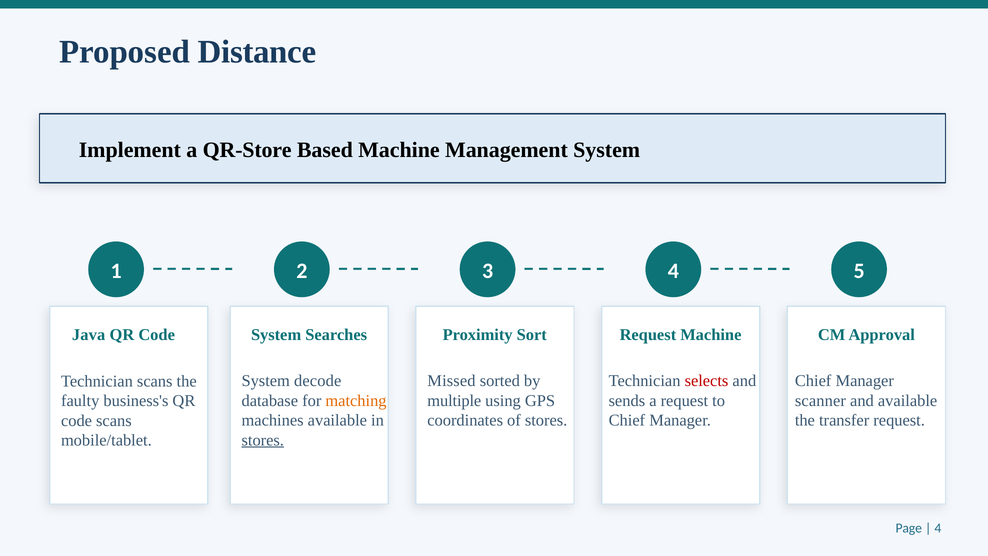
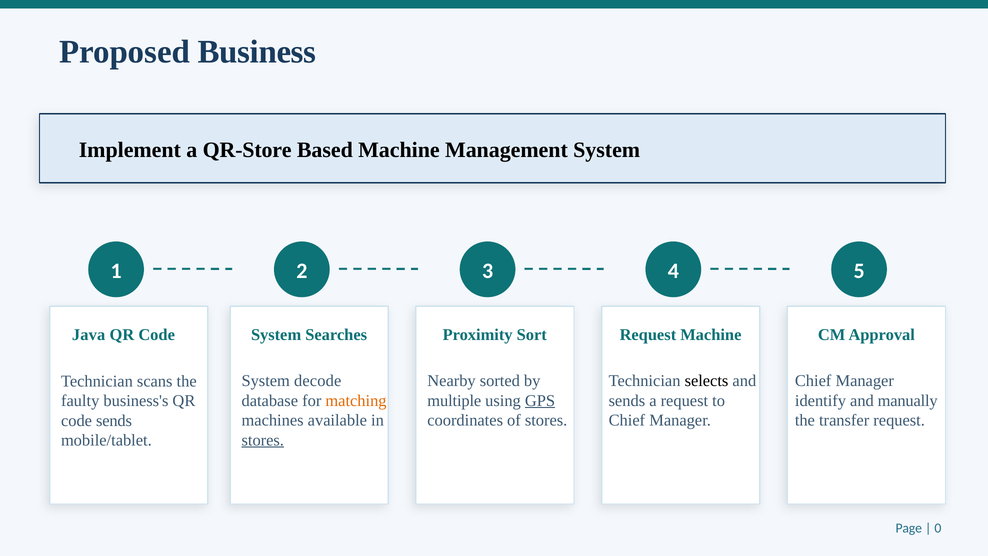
Distance: Distance -> Business
Missed: Missed -> Nearby
selects colour: red -> black
GPS underline: none -> present
scanner: scanner -> identify
and available: available -> manually
code scans: scans -> sends
4 at (938, 528): 4 -> 0
